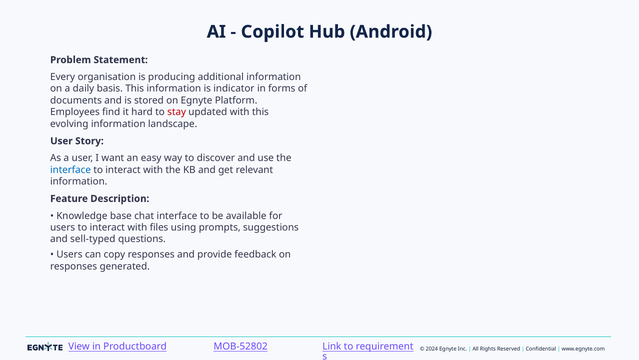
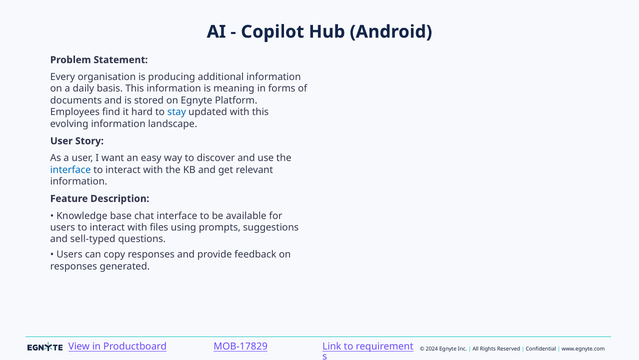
indicator: indicator -> meaning
stay colour: red -> blue
MOB-52802: MOB-52802 -> MOB-17829
